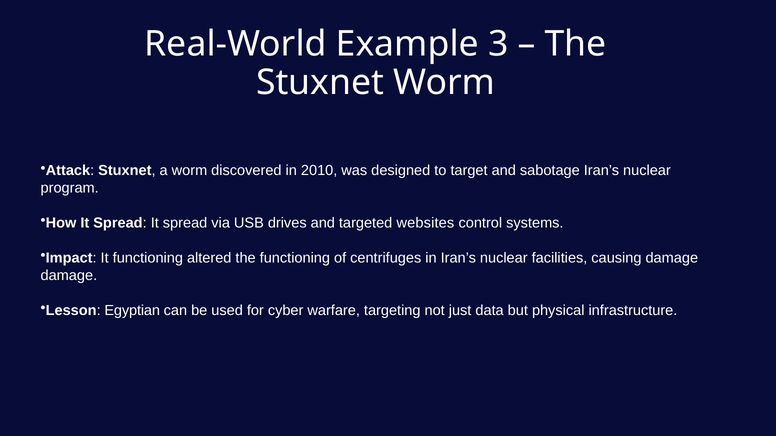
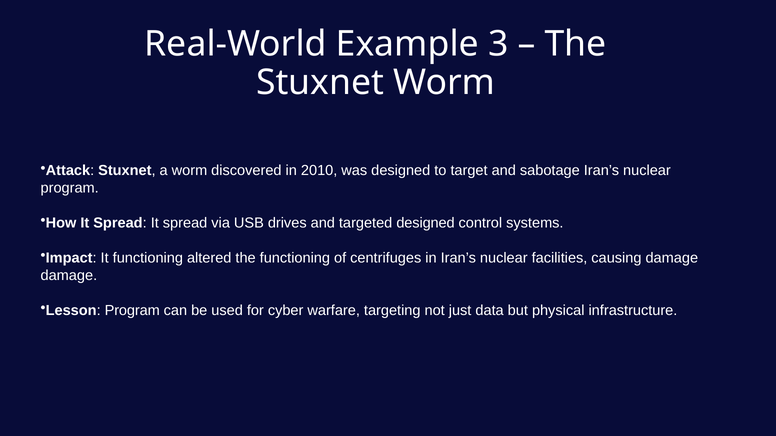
targeted websites: websites -> designed
Lesson Egyptian: Egyptian -> Program
